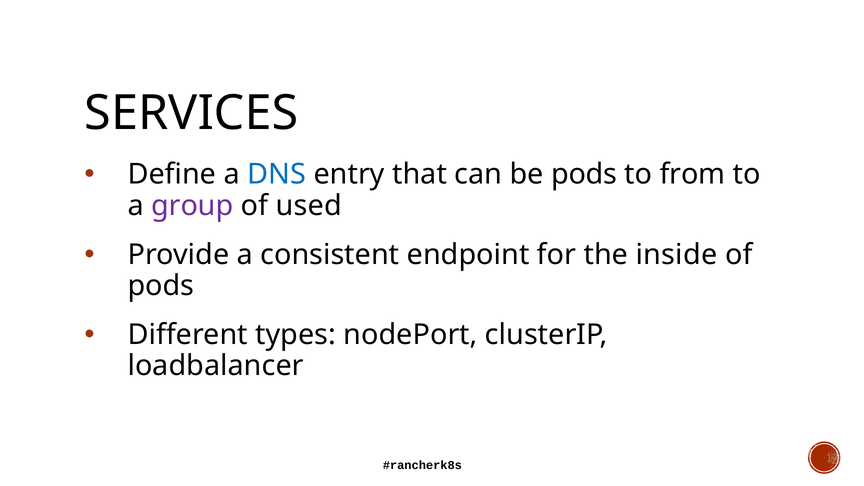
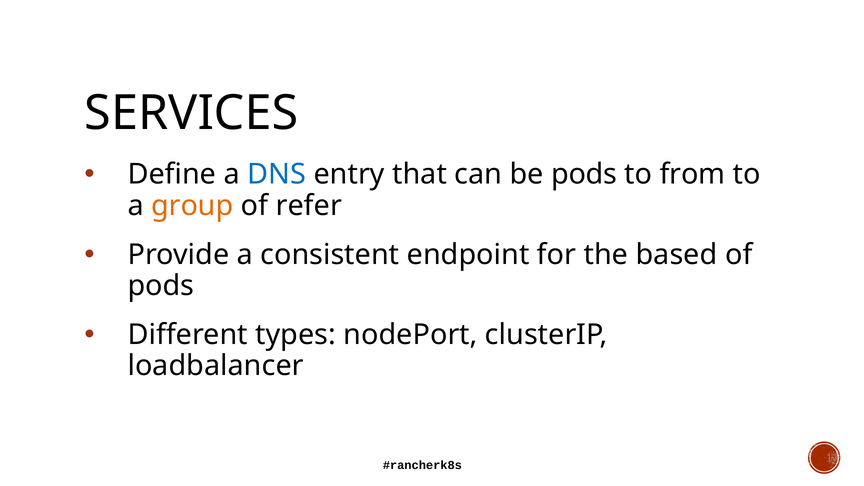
group colour: purple -> orange
used: used -> refer
inside: inside -> based
